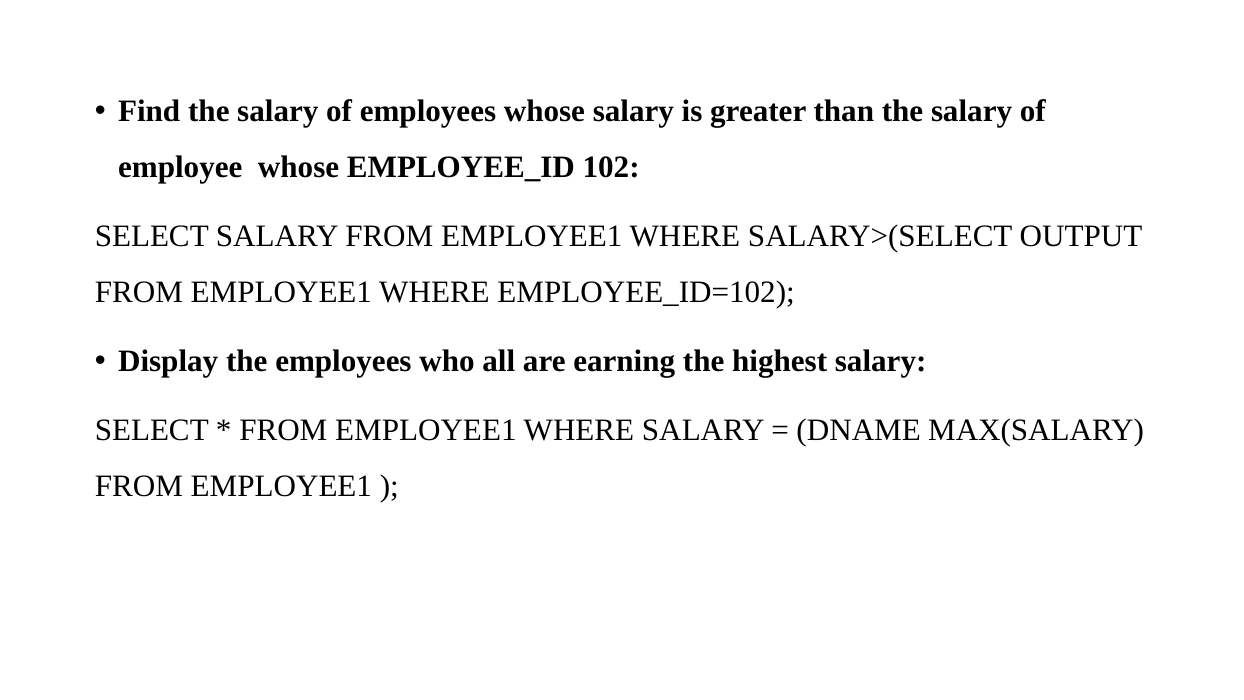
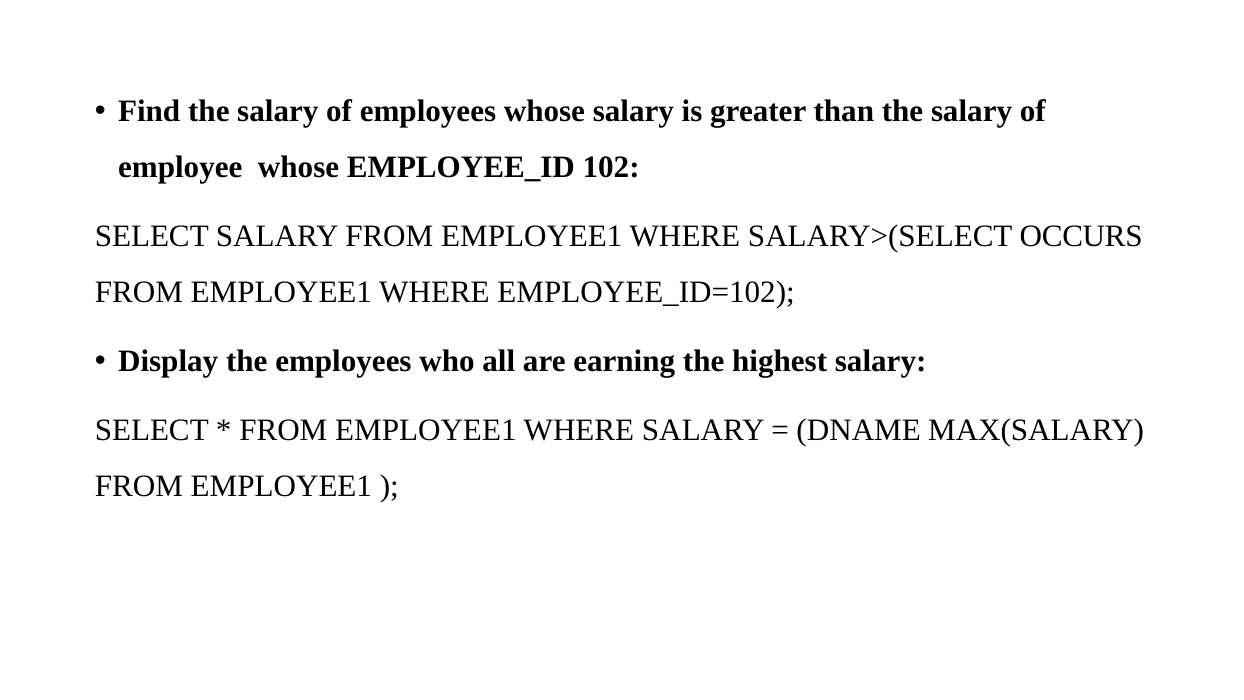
OUTPUT: OUTPUT -> OCCURS
